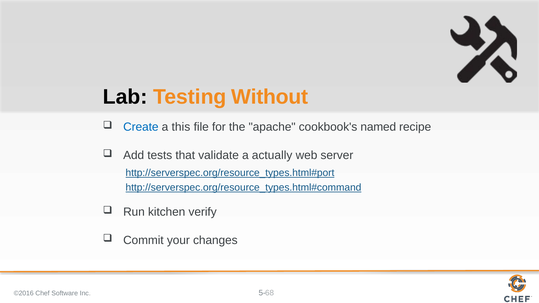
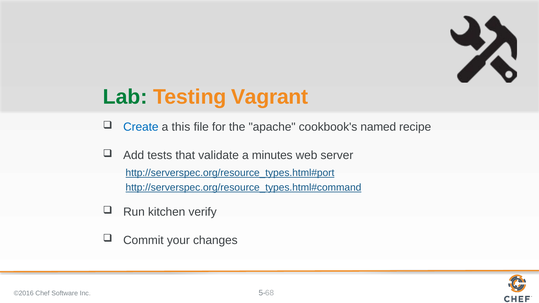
Lab colour: black -> green
Without: Without -> Vagrant
actually: actually -> minutes
